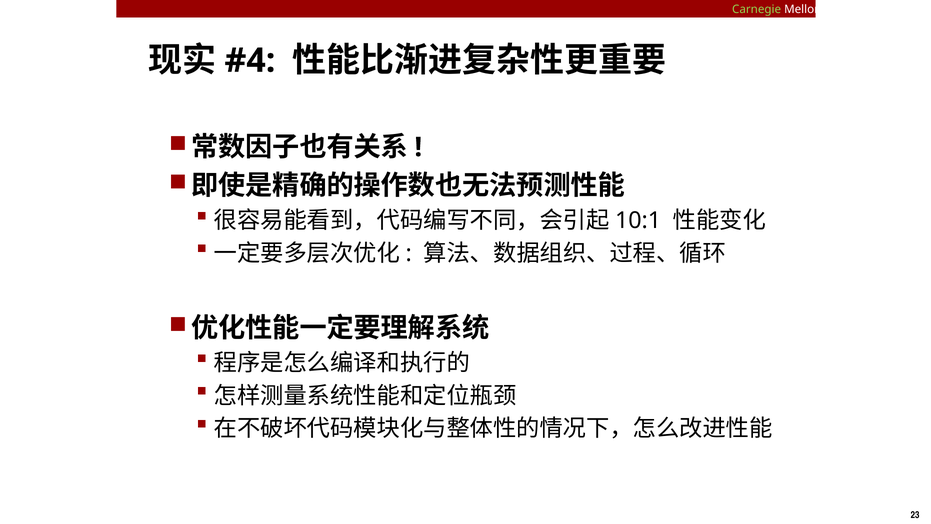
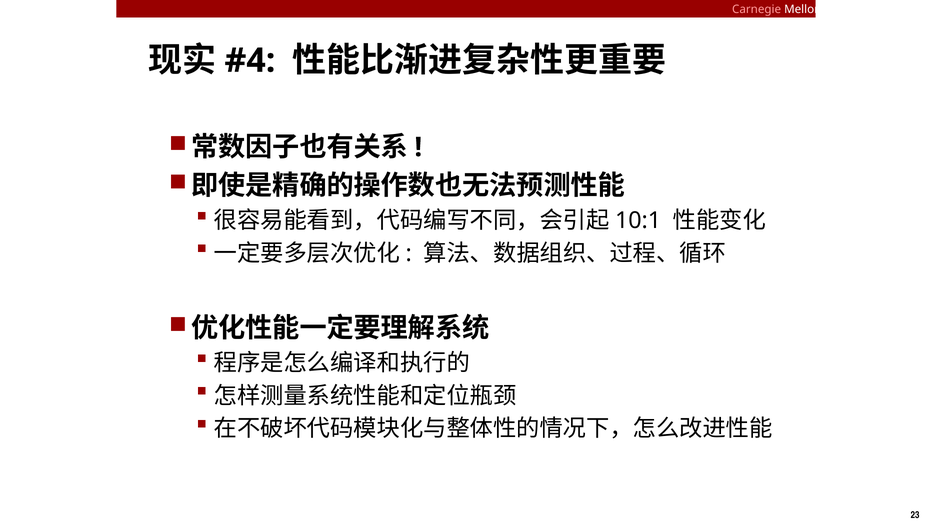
Carnegie colour: light green -> pink
